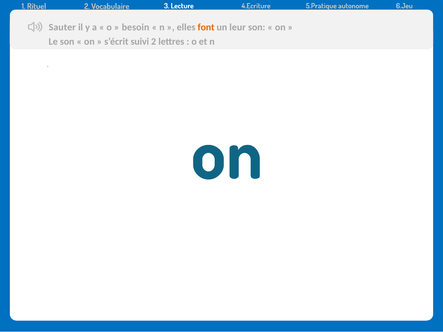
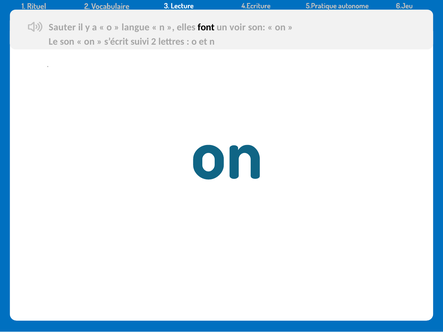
besoin: besoin -> langue
font colour: orange -> black
leur: leur -> voir
